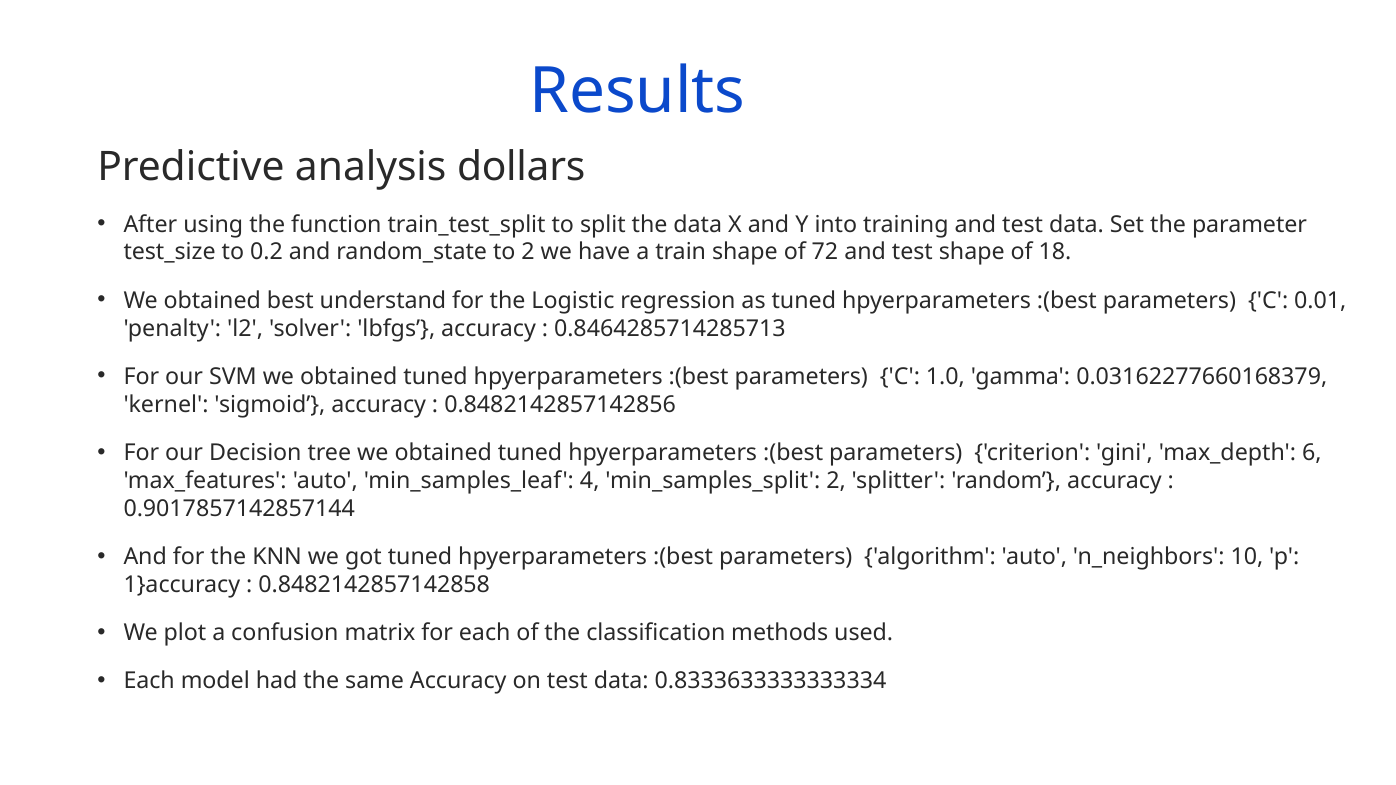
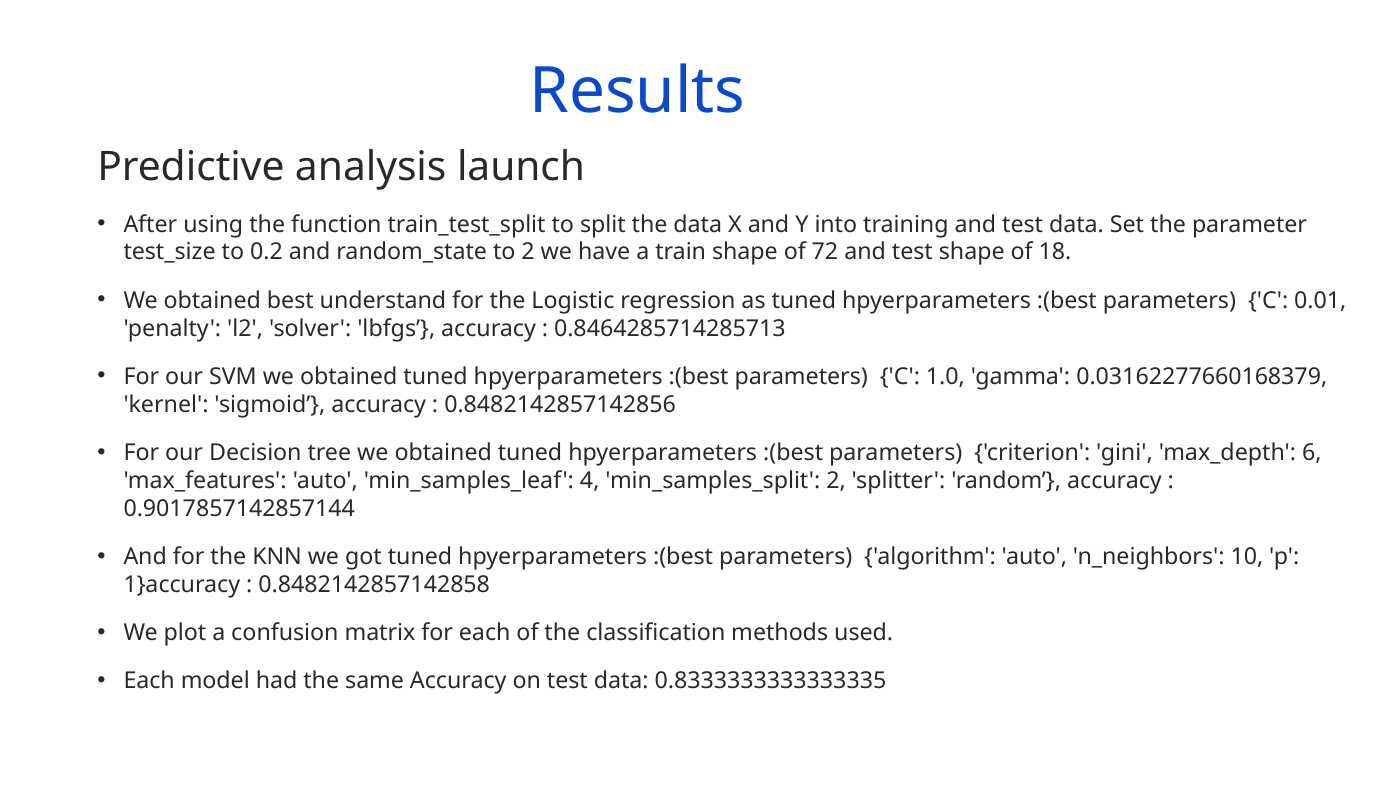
dollars: dollars -> launch
0.8333633333333334: 0.8333633333333334 -> 0.8333333333333335
